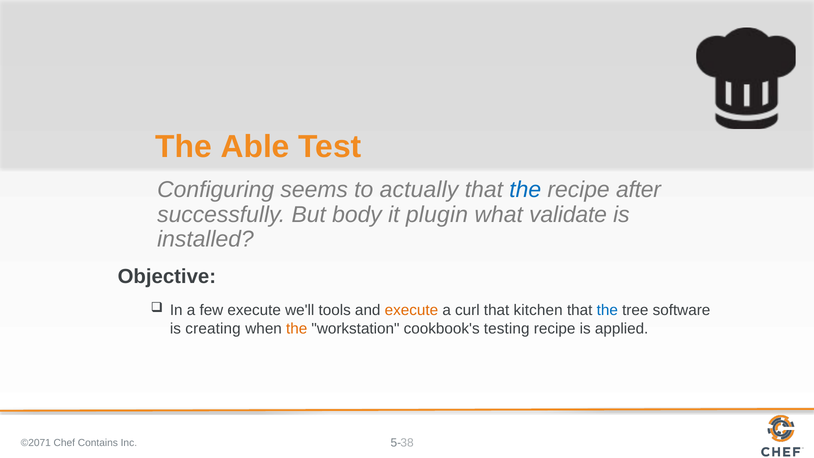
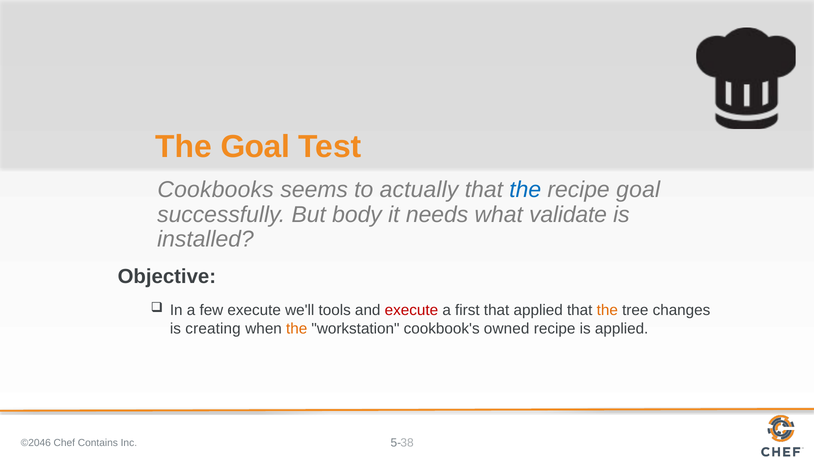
The Able: Able -> Goal
Configuring: Configuring -> Cookbooks
recipe after: after -> goal
plugin: plugin -> needs
execute at (411, 310) colour: orange -> red
curl: curl -> first
that kitchen: kitchen -> applied
the at (607, 310) colour: blue -> orange
software: software -> changes
testing: testing -> owned
©2071: ©2071 -> ©2046
